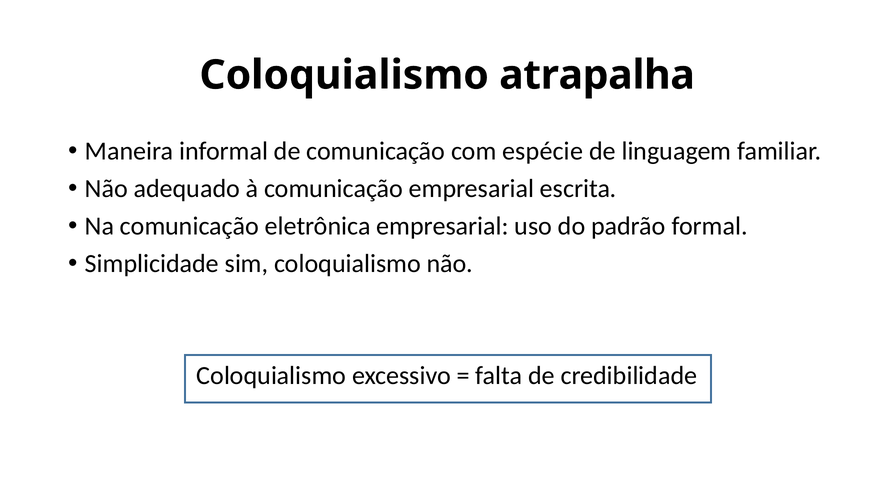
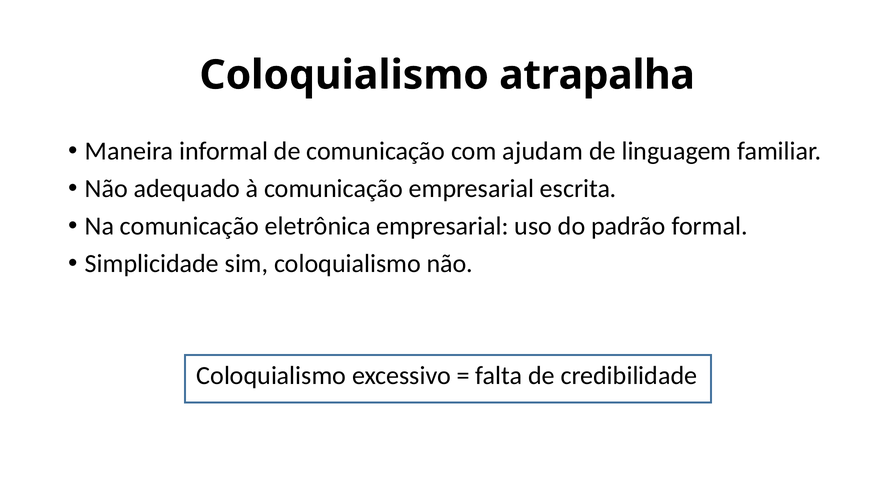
espécie: espécie -> ajudam
